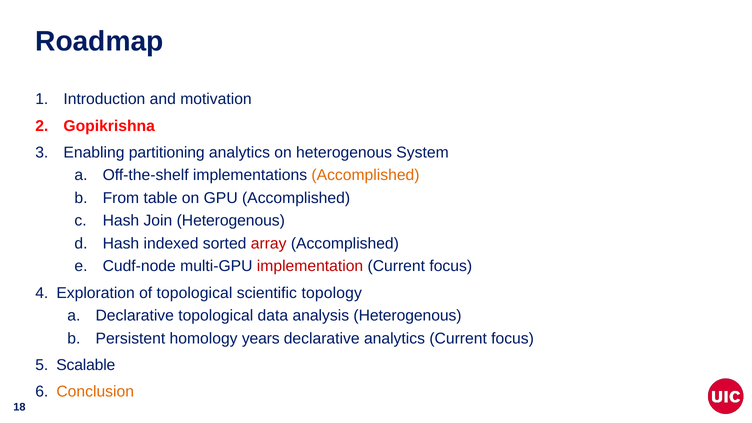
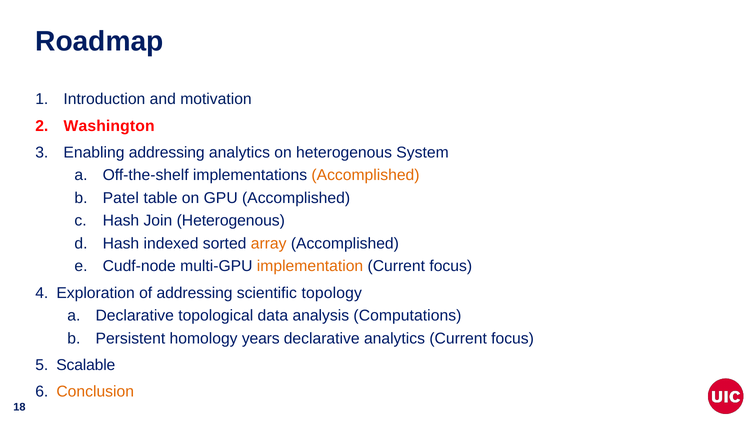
Gopikrishna: Gopikrishna -> Washington
Enabling partitioning: partitioning -> addressing
From: From -> Patel
array colour: red -> orange
implementation colour: red -> orange
of topological: topological -> addressing
analysis Heterogenous: Heterogenous -> Computations
